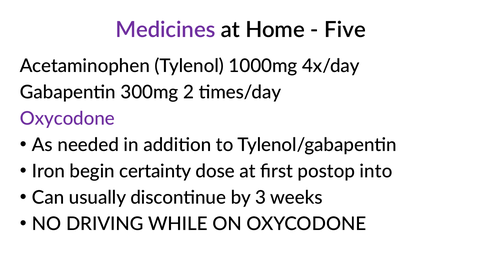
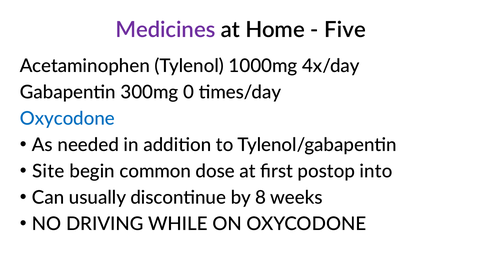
2: 2 -> 0
Oxycodone at (67, 118) colour: purple -> blue
Iron: Iron -> Site
certainty: certainty -> common
3: 3 -> 8
